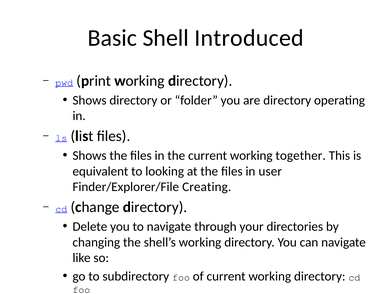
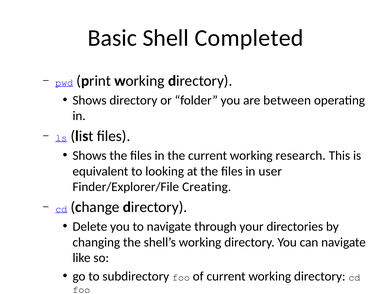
Introduced: Introduced -> Completed
are directory: directory -> between
together: together -> research
